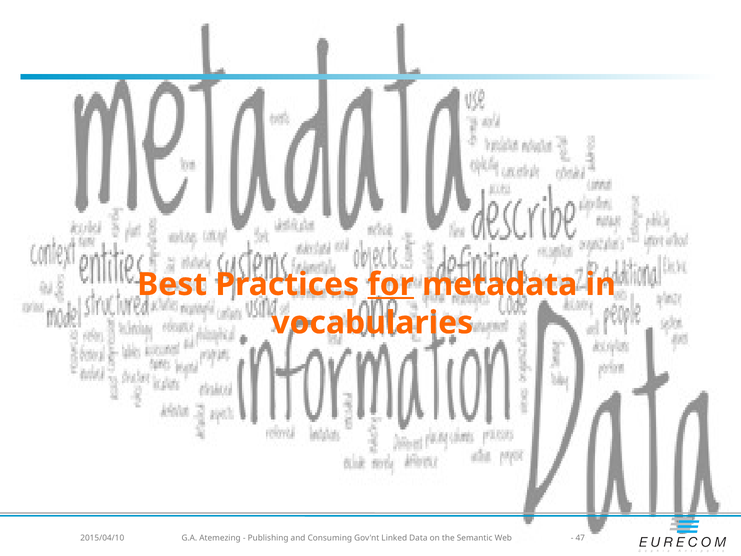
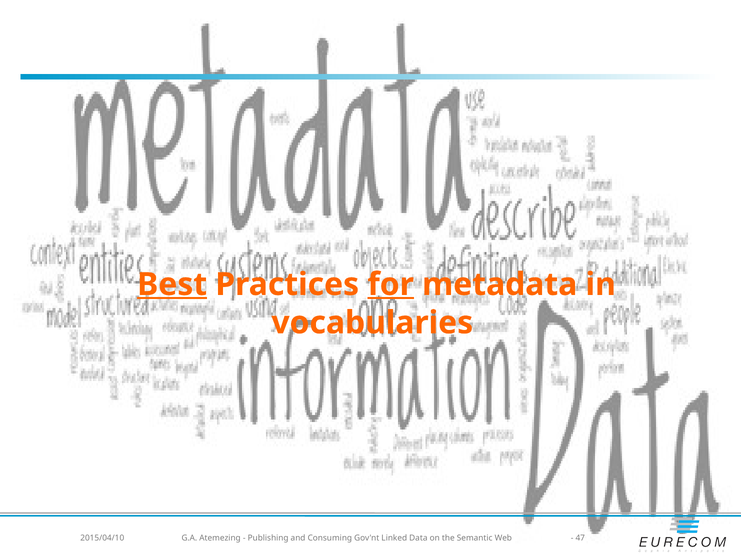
Best underline: none -> present
